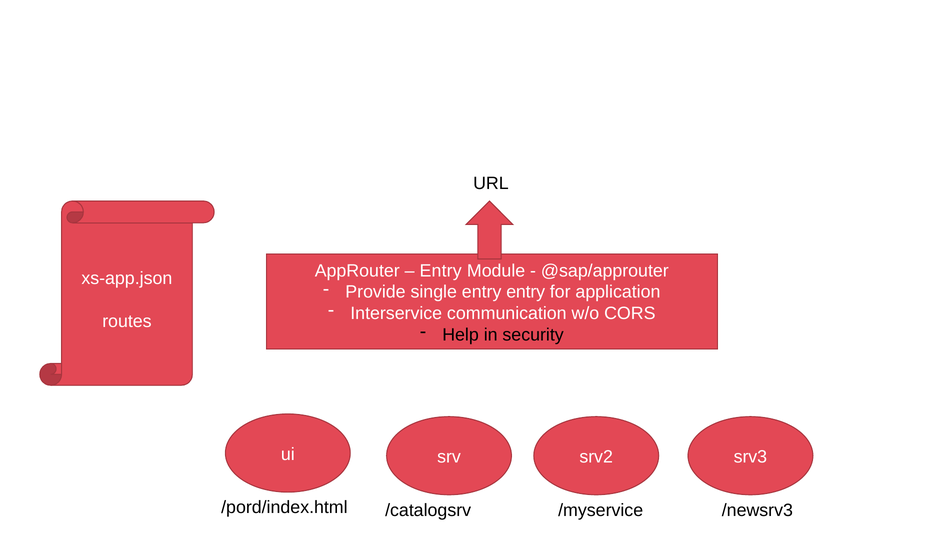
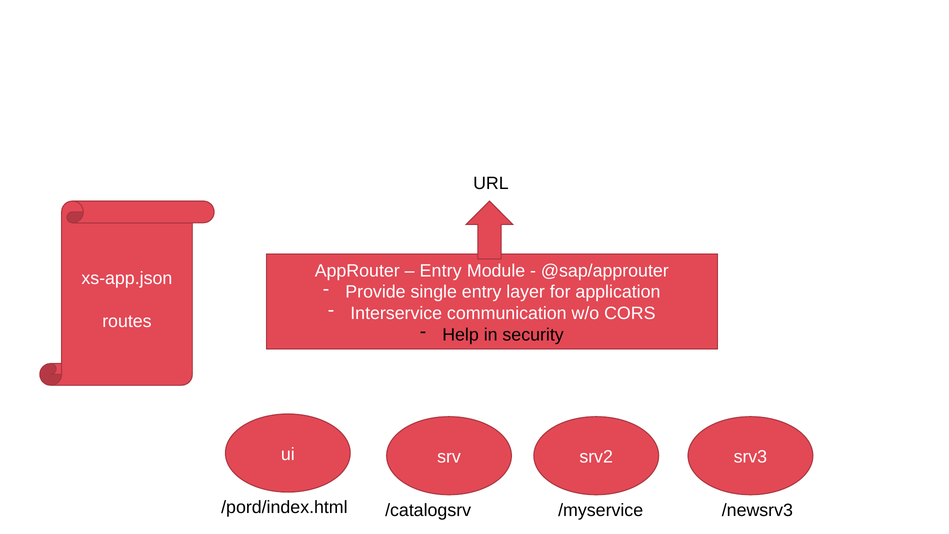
entry entry: entry -> layer
